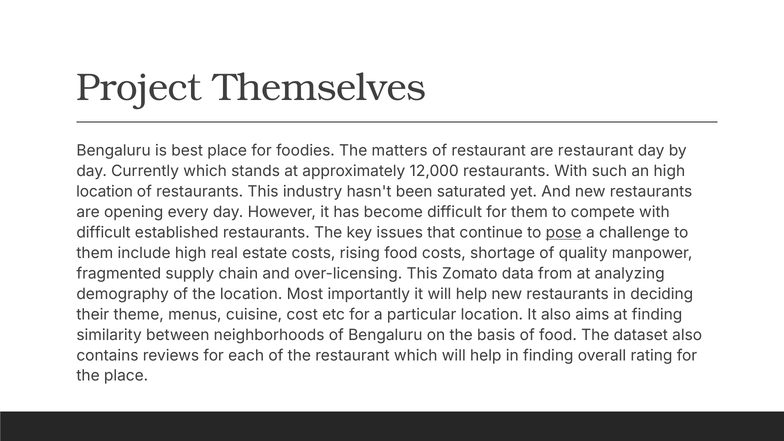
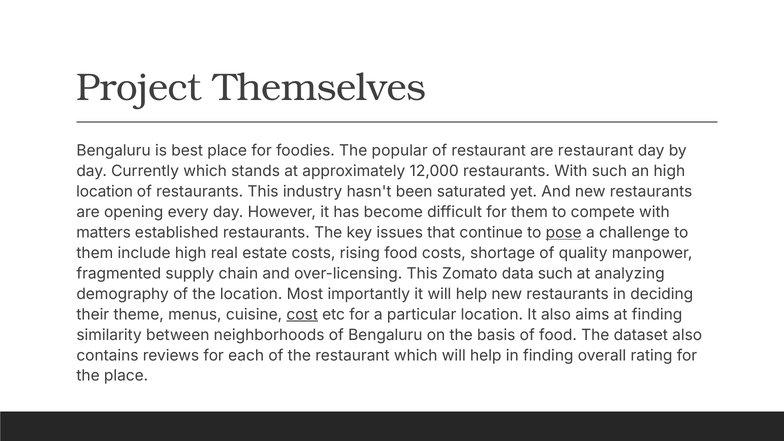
matters: matters -> popular
difficult at (104, 233): difficult -> matters
data from: from -> such
cost underline: none -> present
